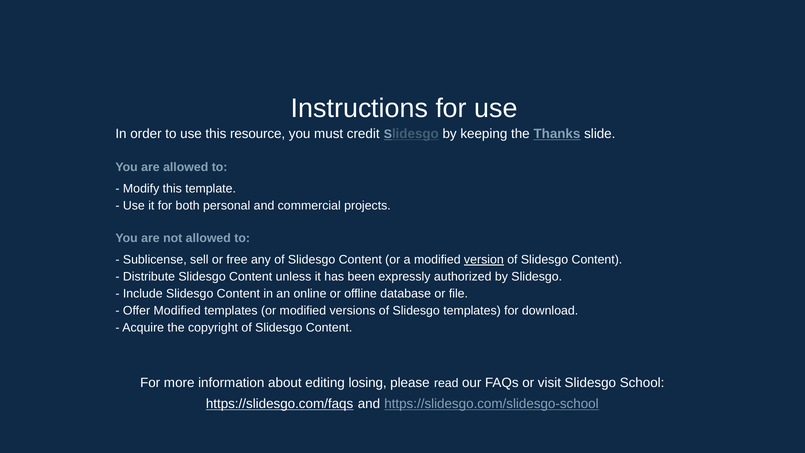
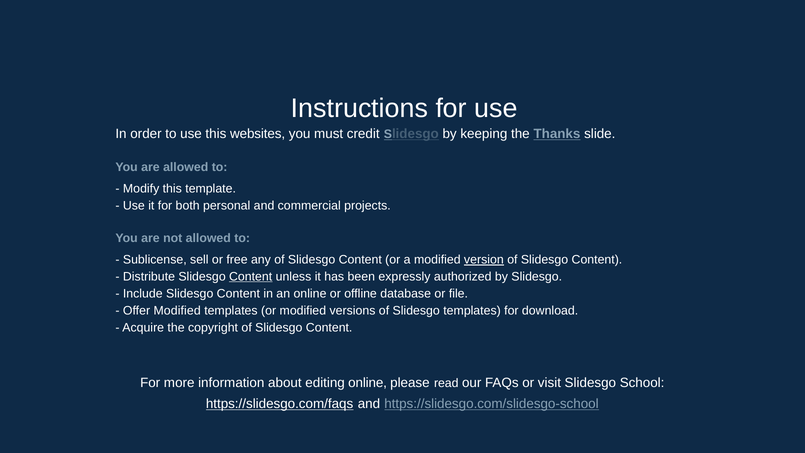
resource: resource -> websites
Content at (251, 276) underline: none -> present
editing losing: losing -> online
